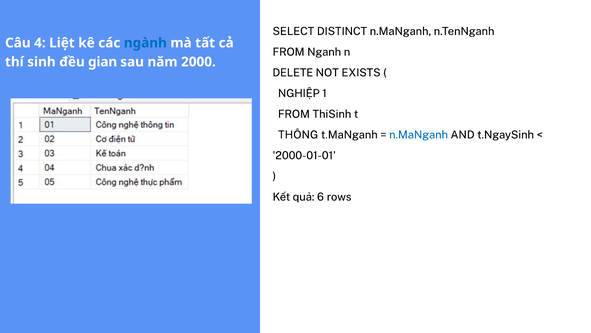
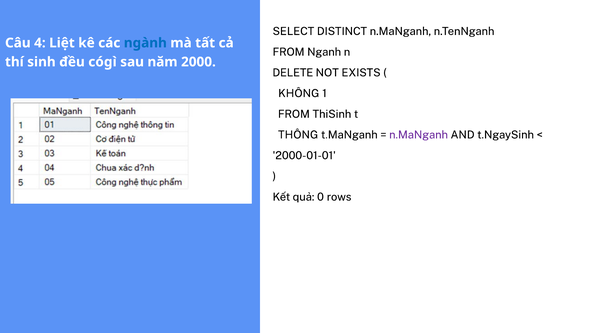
gian: gian -> cógì
NGHIỆP: NGHIỆP -> KHÔNG
n.MaNganh at (419, 135) colour: blue -> purple
6: 6 -> 0
